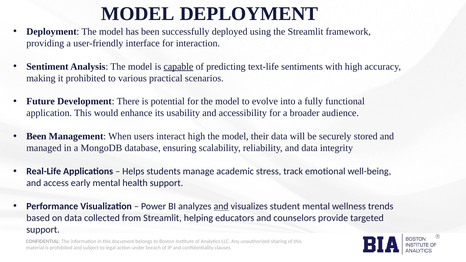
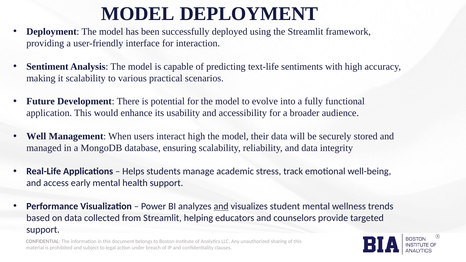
capable underline: present -> none
it prohibited: prohibited -> scalability
Been at (36, 136): Been -> Well
